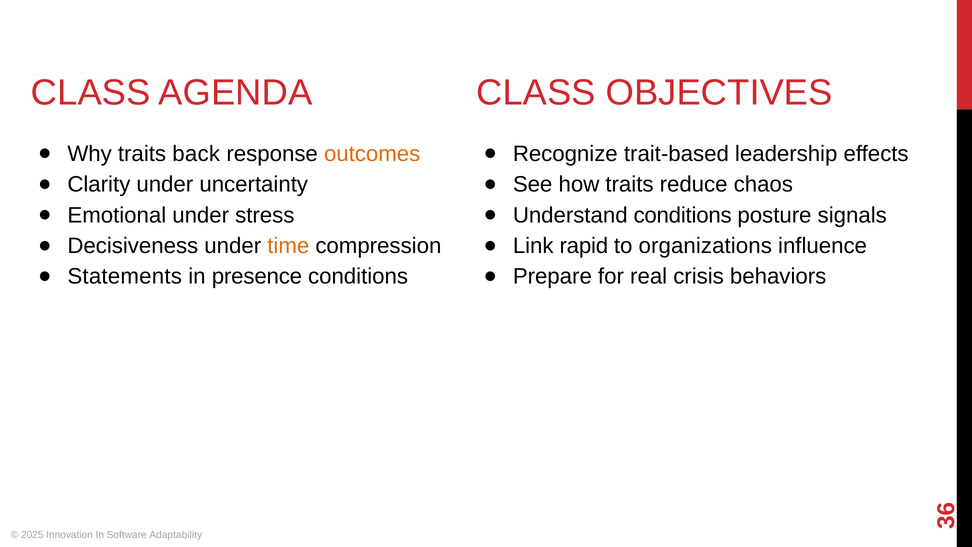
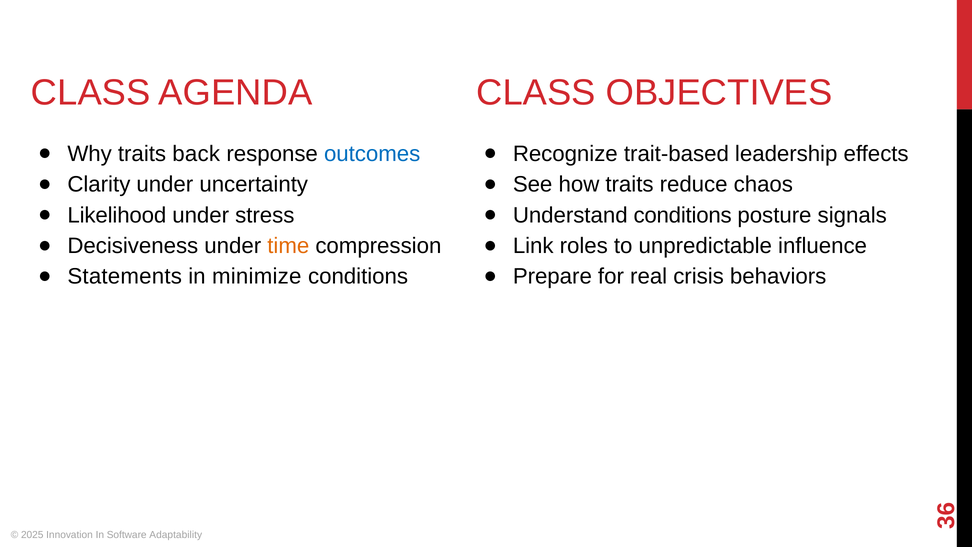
outcomes colour: orange -> blue
Emotional: Emotional -> Likelihood
rapid: rapid -> roles
organizations: organizations -> unpredictable
presence: presence -> minimize
